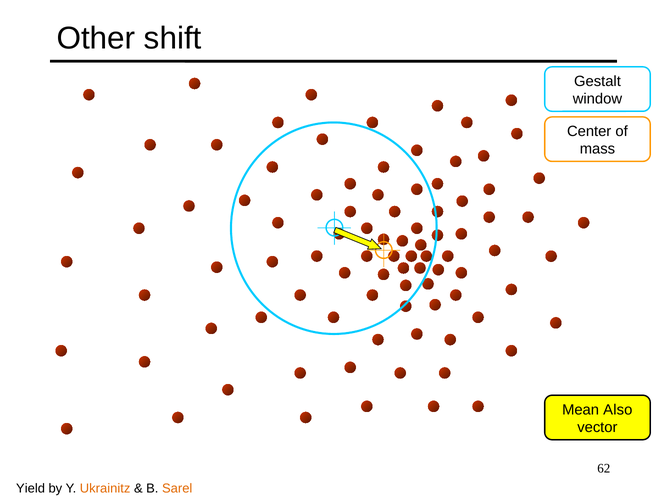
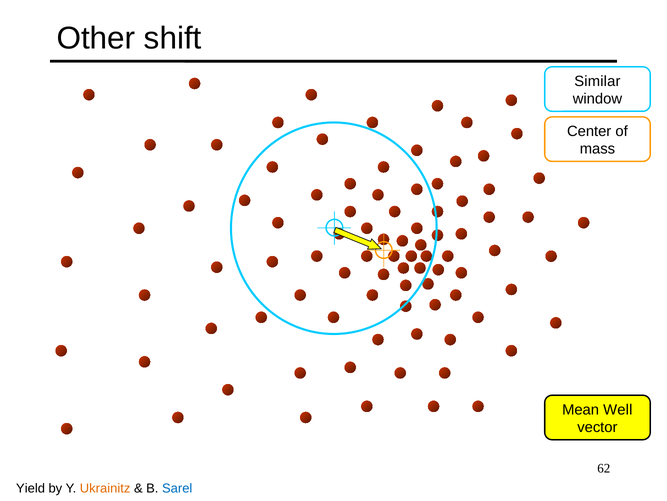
Gestalt: Gestalt -> Similar
Also: Also -> Well
Sarel colour: orange -> blue
